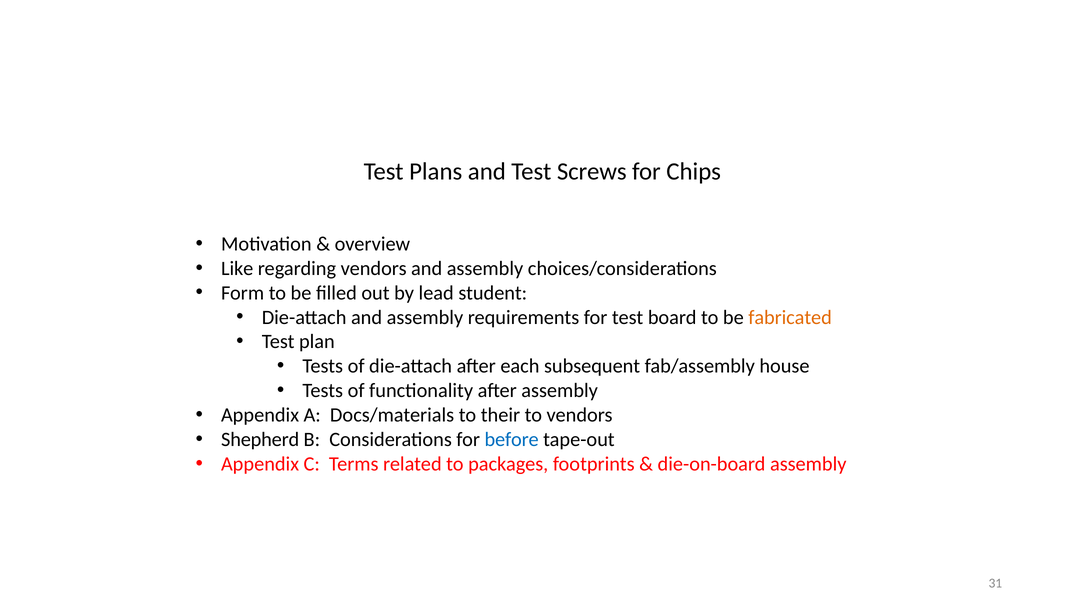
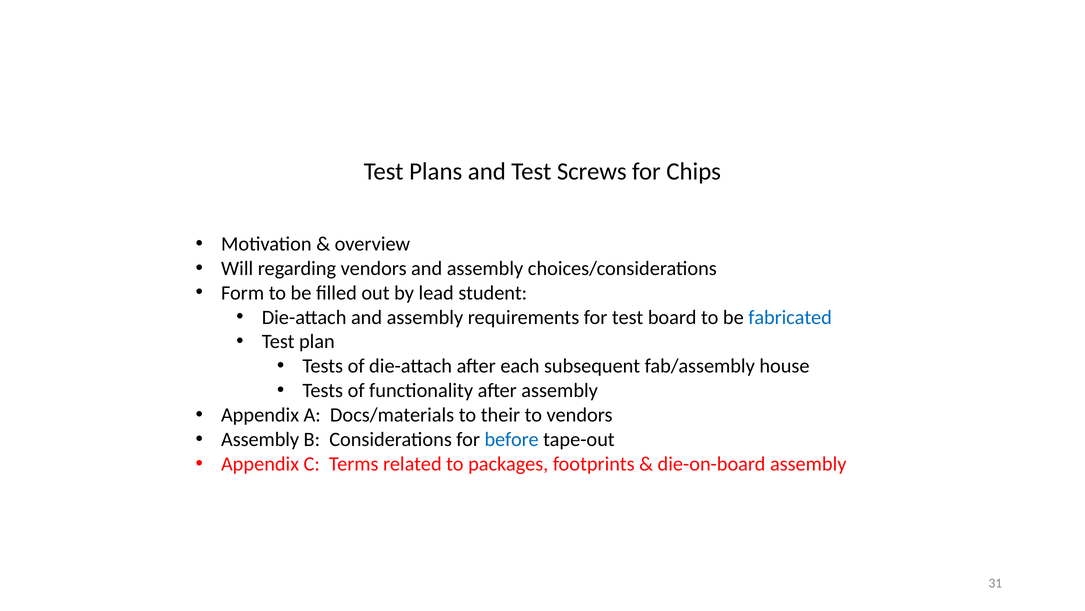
Like: Like -> Will
fabricated colour: orange -> blue
Shepherd at (260, 439): Shepherd -> Assembly
